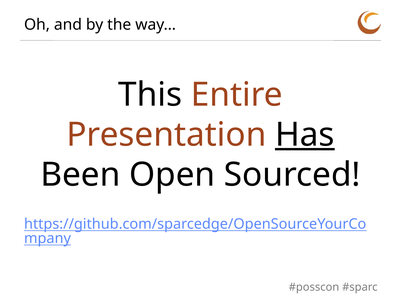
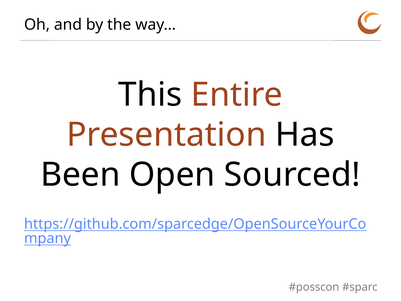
Has underline: present -> none
